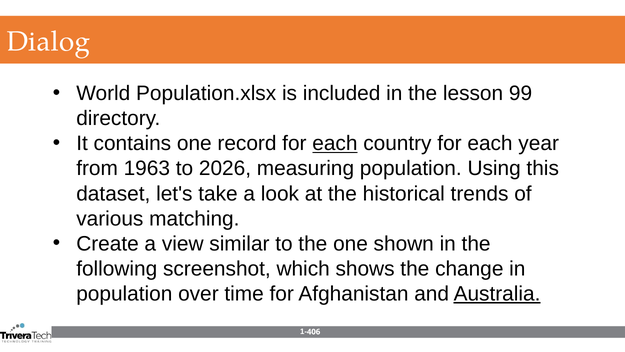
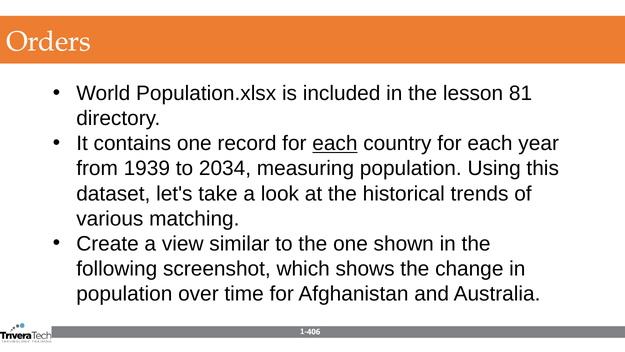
Dialog: Dialog -> Orders
99: 99 -> 81
1963: 1963 -> 1939
2026: 2026 -> 2034
Australia underline: present -> none
